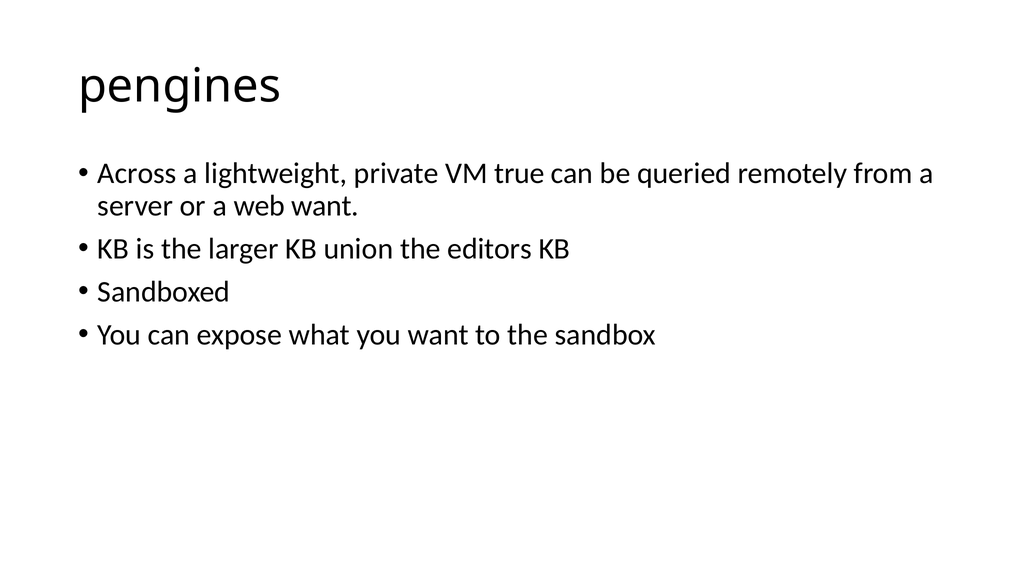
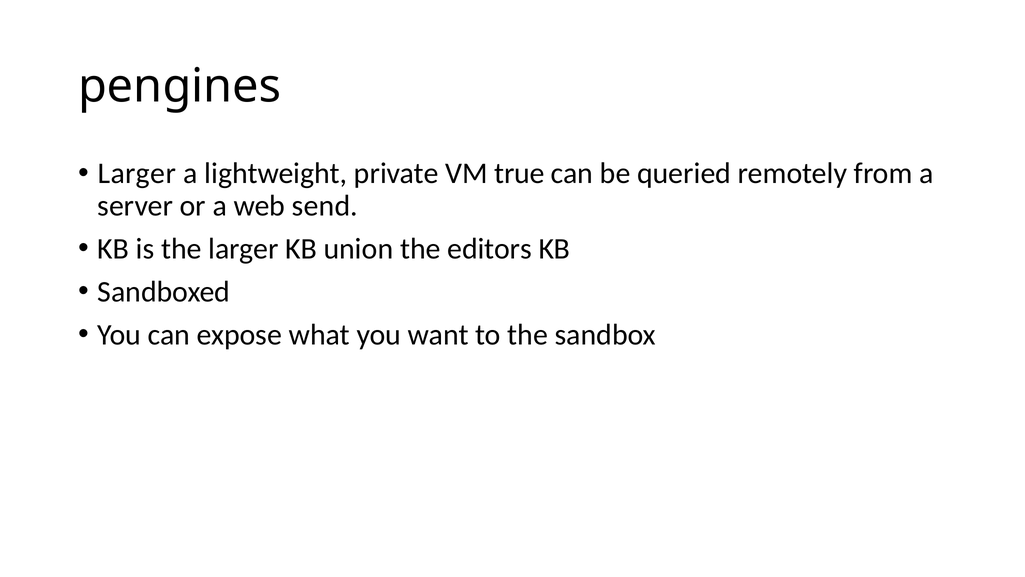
Across at (137, 173): Across -> Larger
web want: want -> send
